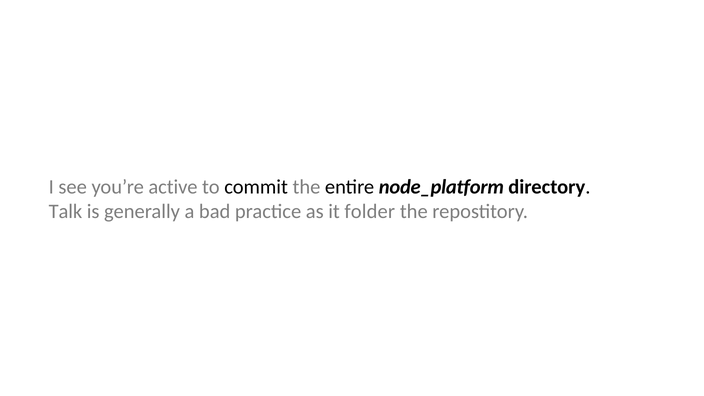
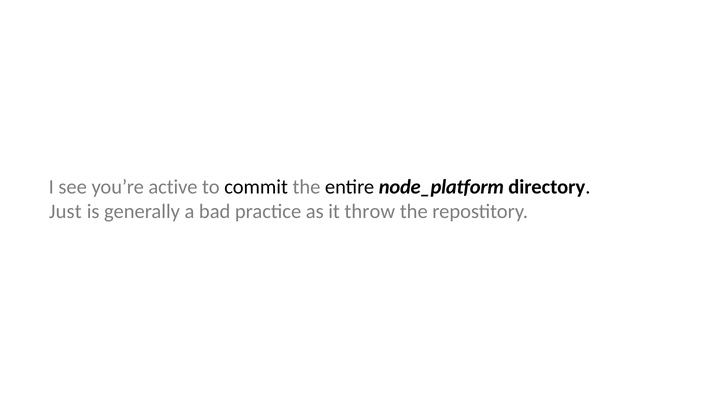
Talk: Talk -> Just
folder: folder -> throw
